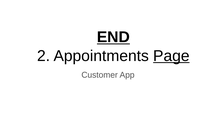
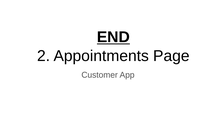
Page underline: present -> none
